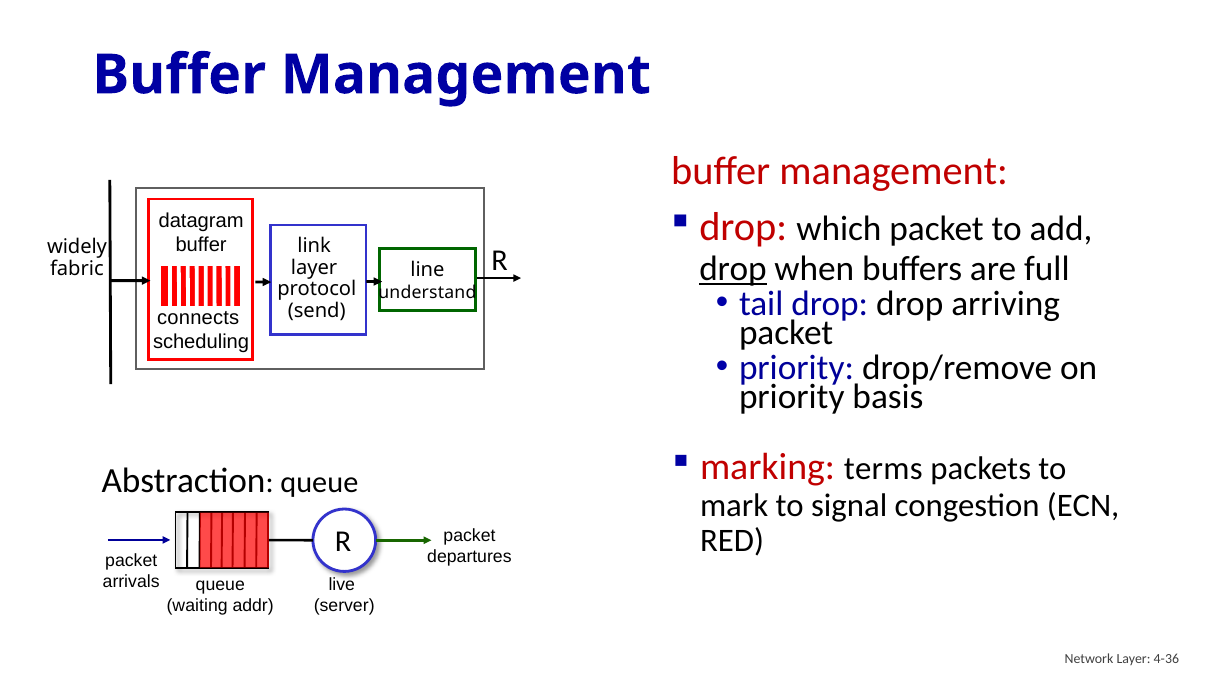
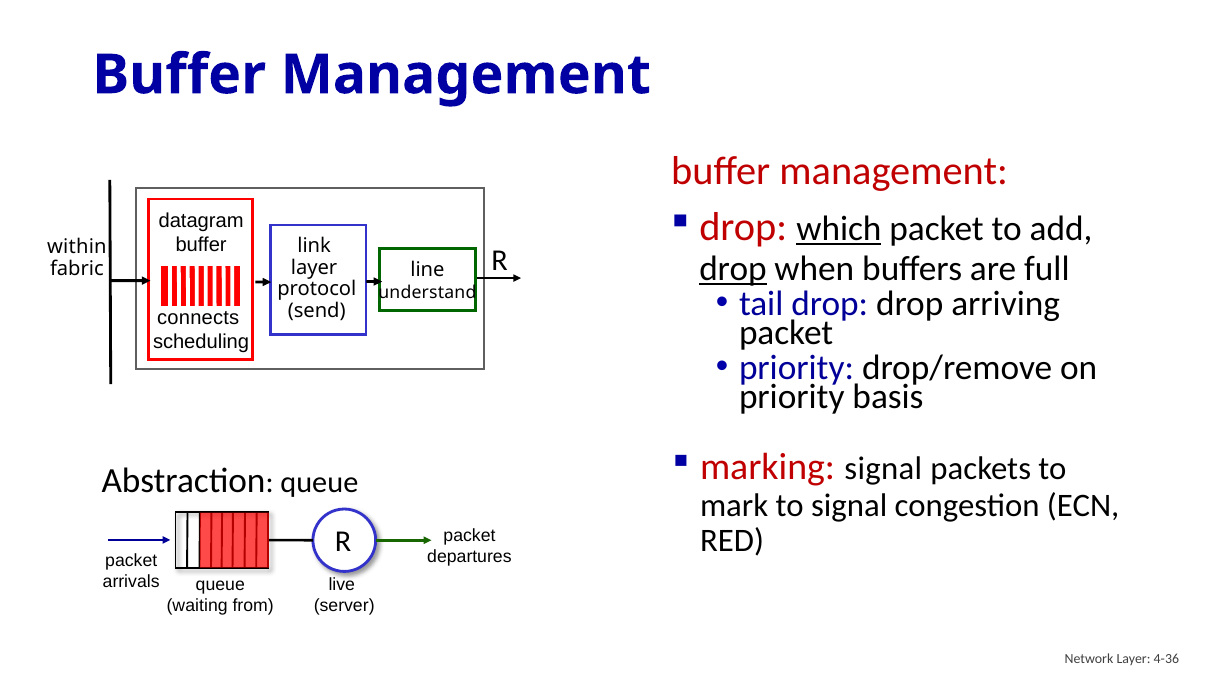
which underline: none -> present
widely: widely -> within
marking terms: terms -> signal
addr: addr -> from
